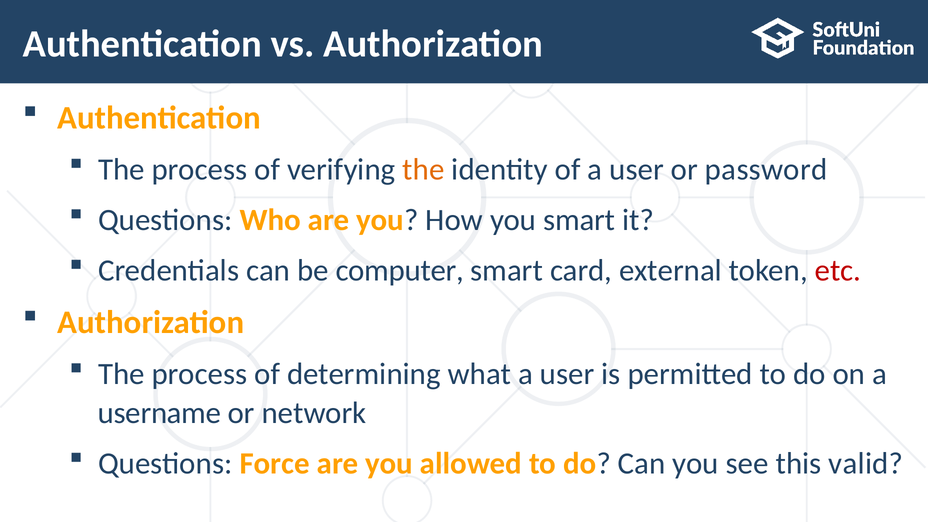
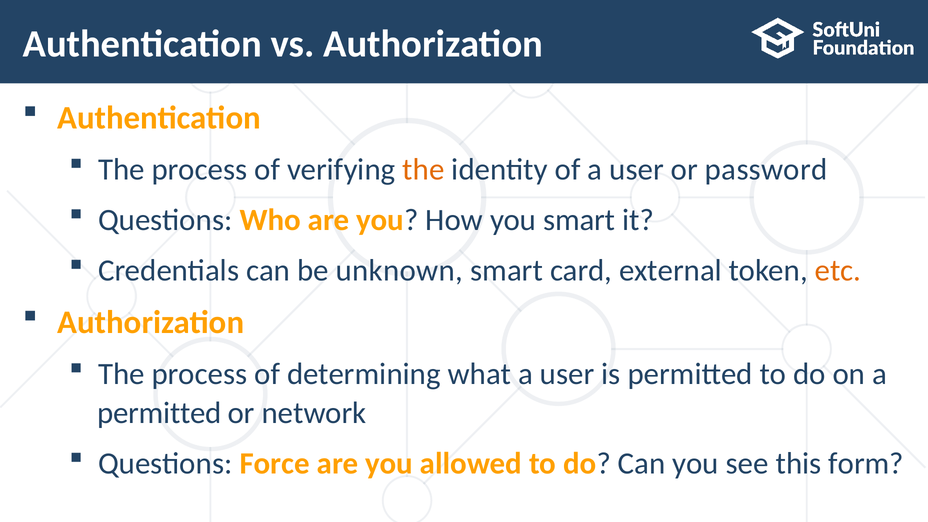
computer: computer -> unknown
etc colour: red -> orange
username at (159, 413): username -> permitted
valid: valid -> form
